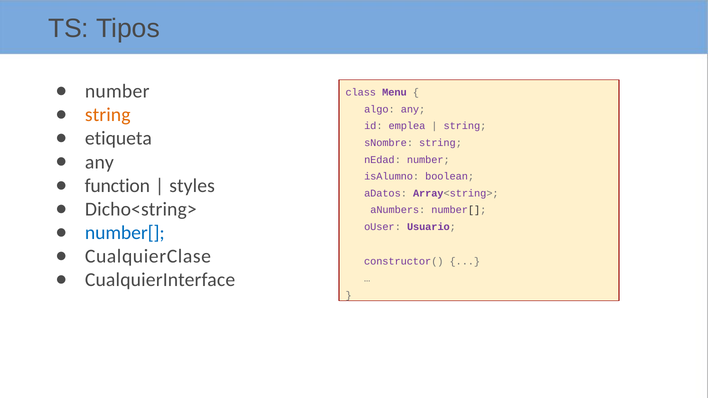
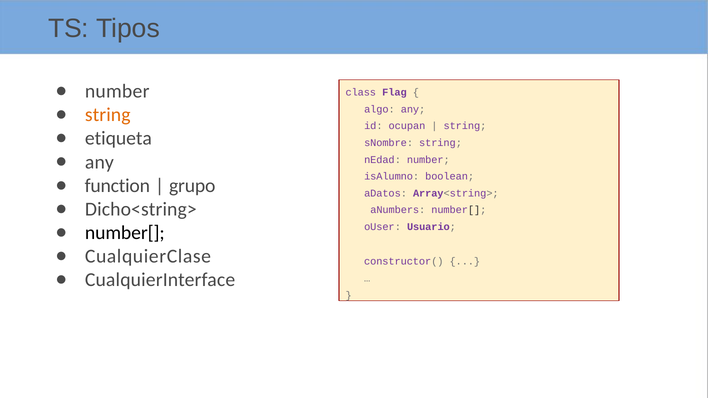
Menu: Menu -> Flag
emplea: emplea -> ocupan
styles: styles -> grupo
number[ at (125, 233) colour: blue -> black
